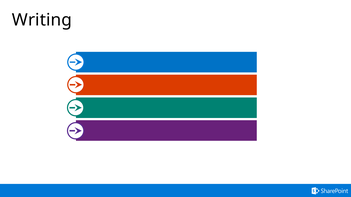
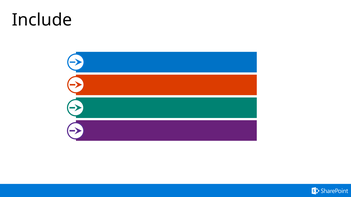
Writing: Writing -> Include
